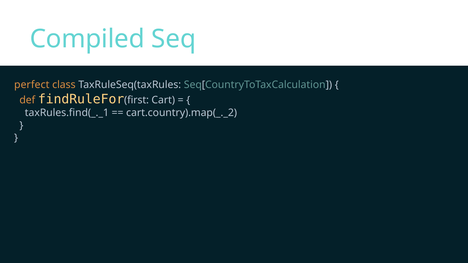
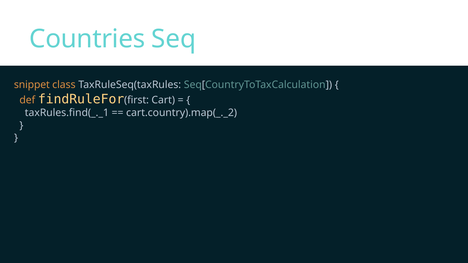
Compiled: Compiled -> Countries
perfect: perfect -> snippet
